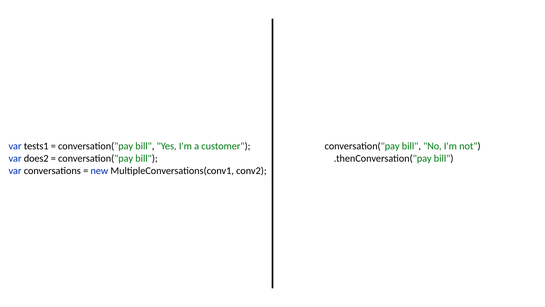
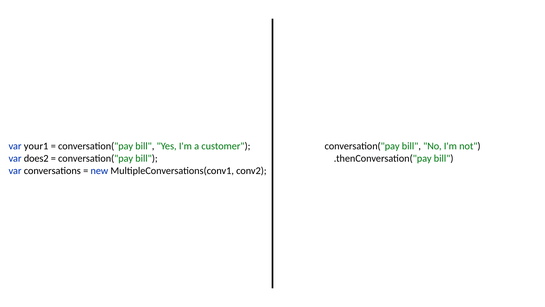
tests1: tests1 -> your1
